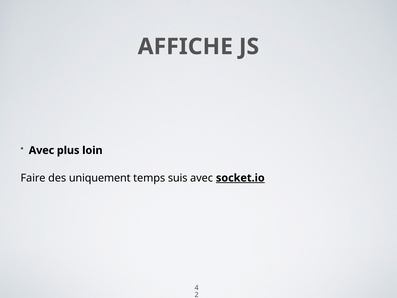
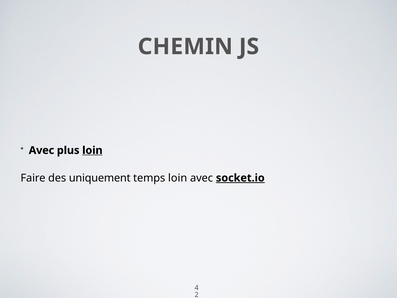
AFFICHE: AFFICHE -> CHEMIN
loin at (92, 150) underline: none -> present
temps suis: suis -> loin
